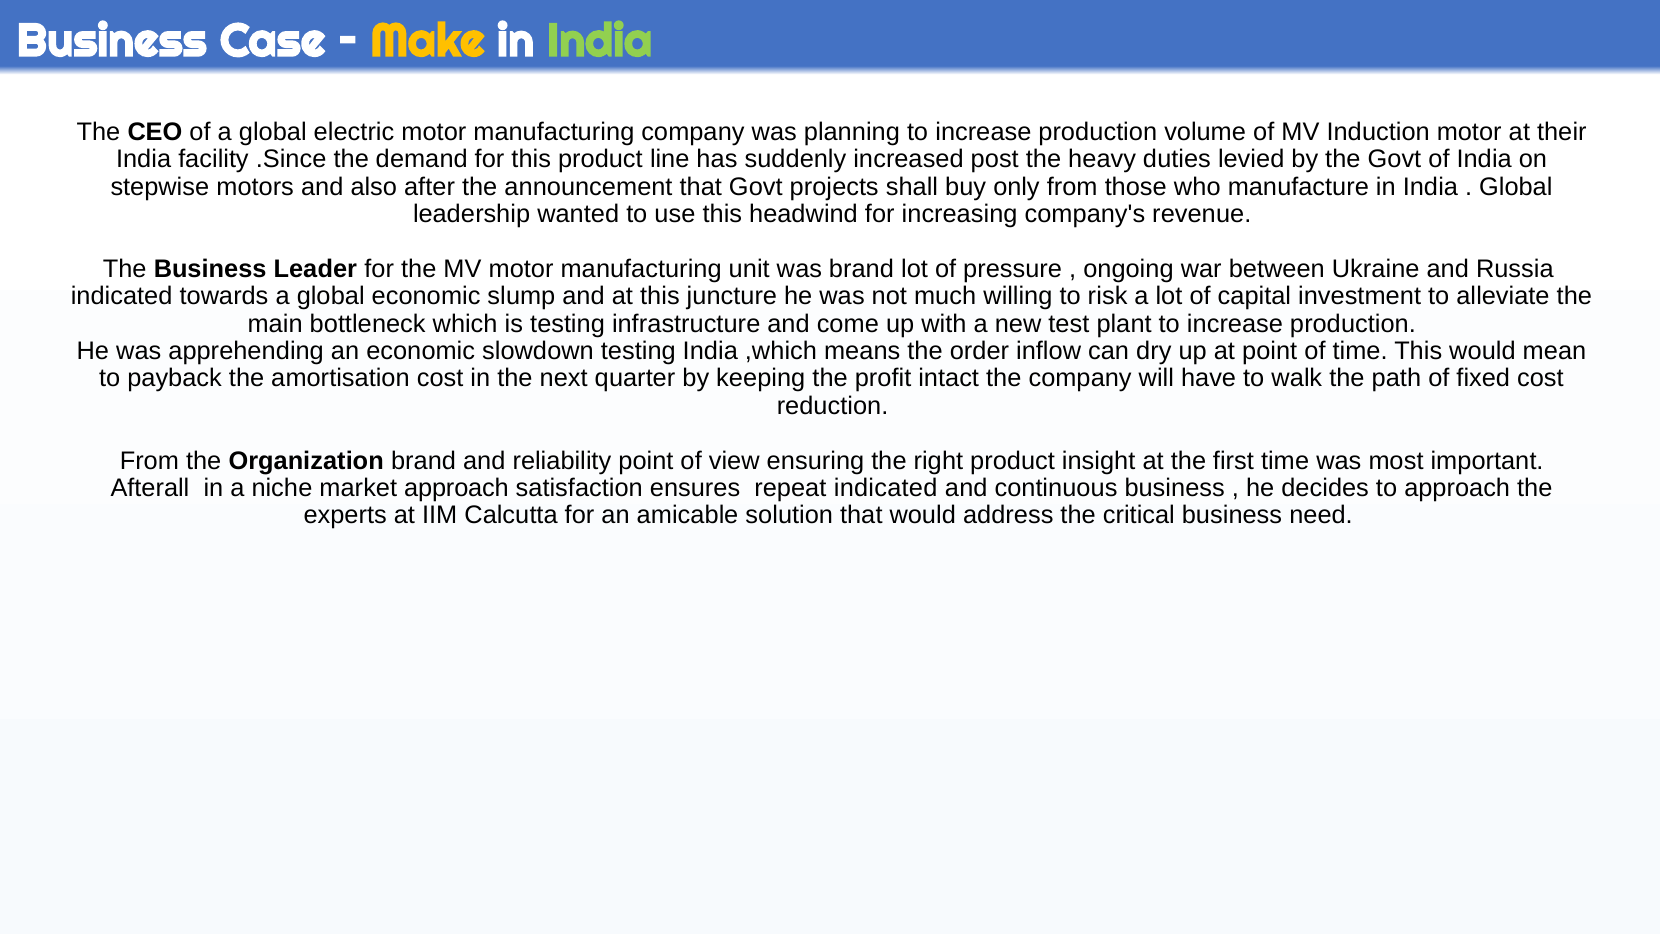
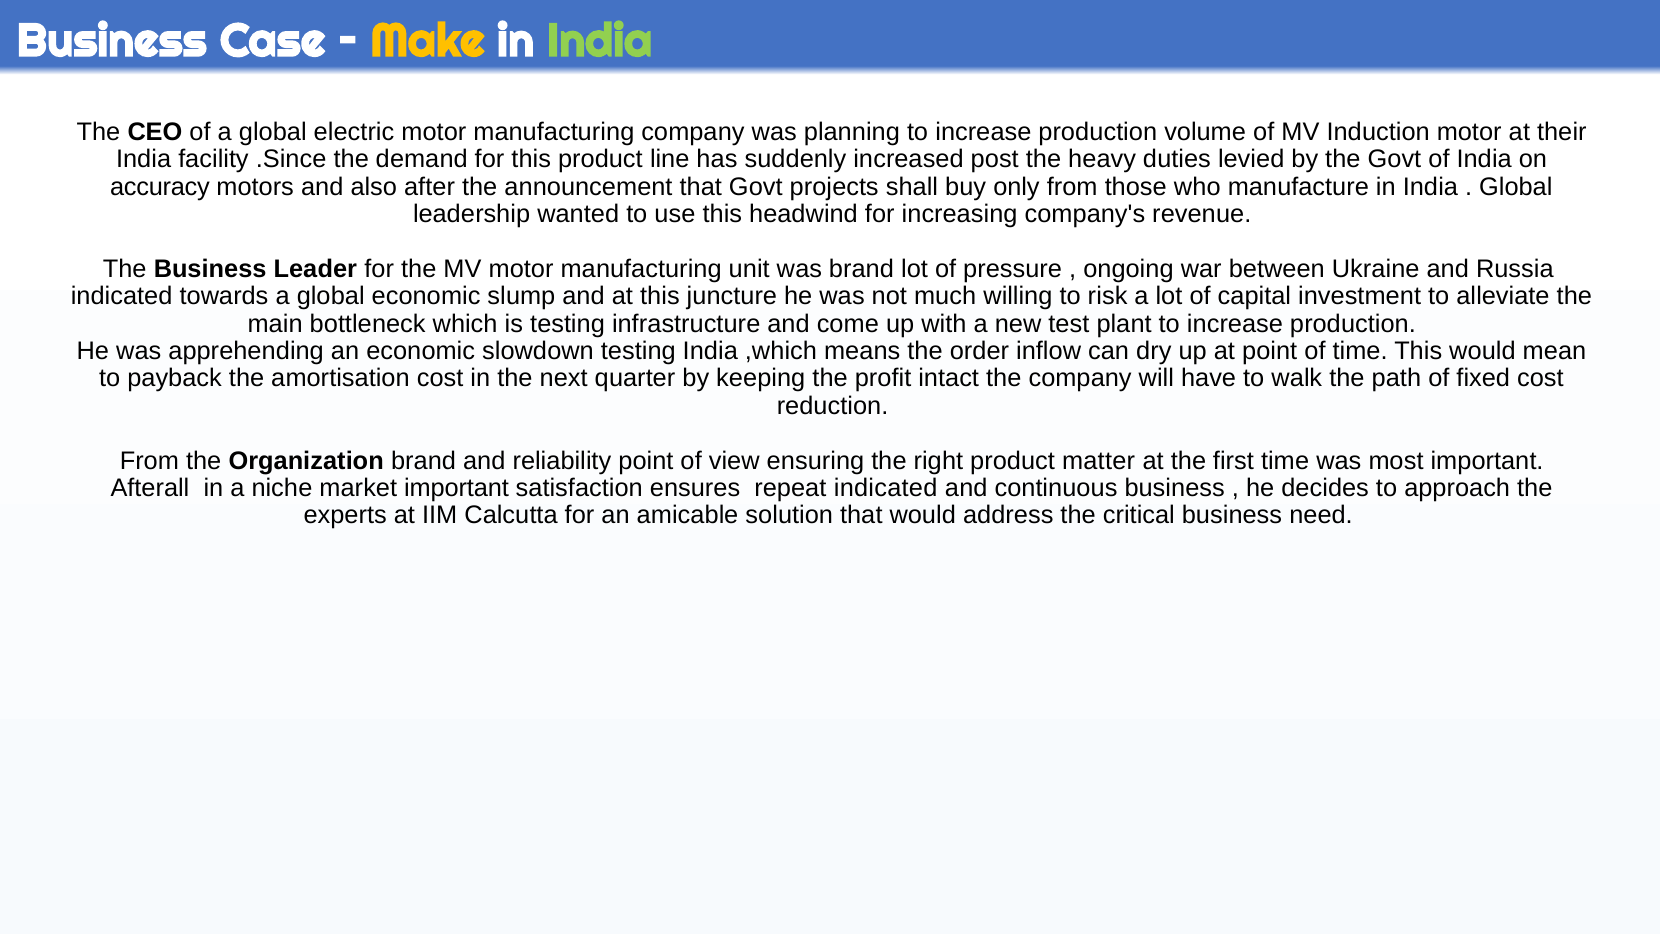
stepwise: stepwise -> accuracy
insight: insight -> matter
market approach: approach -> important
